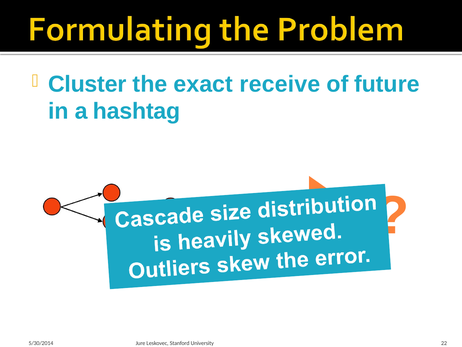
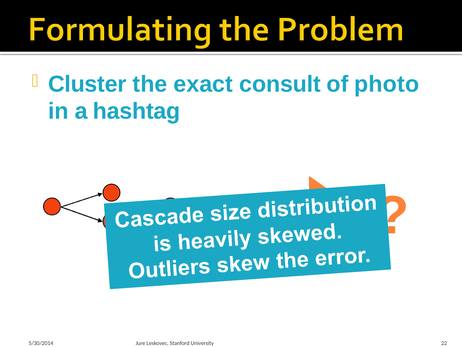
receive: receive -> consult
future: future -> photo
